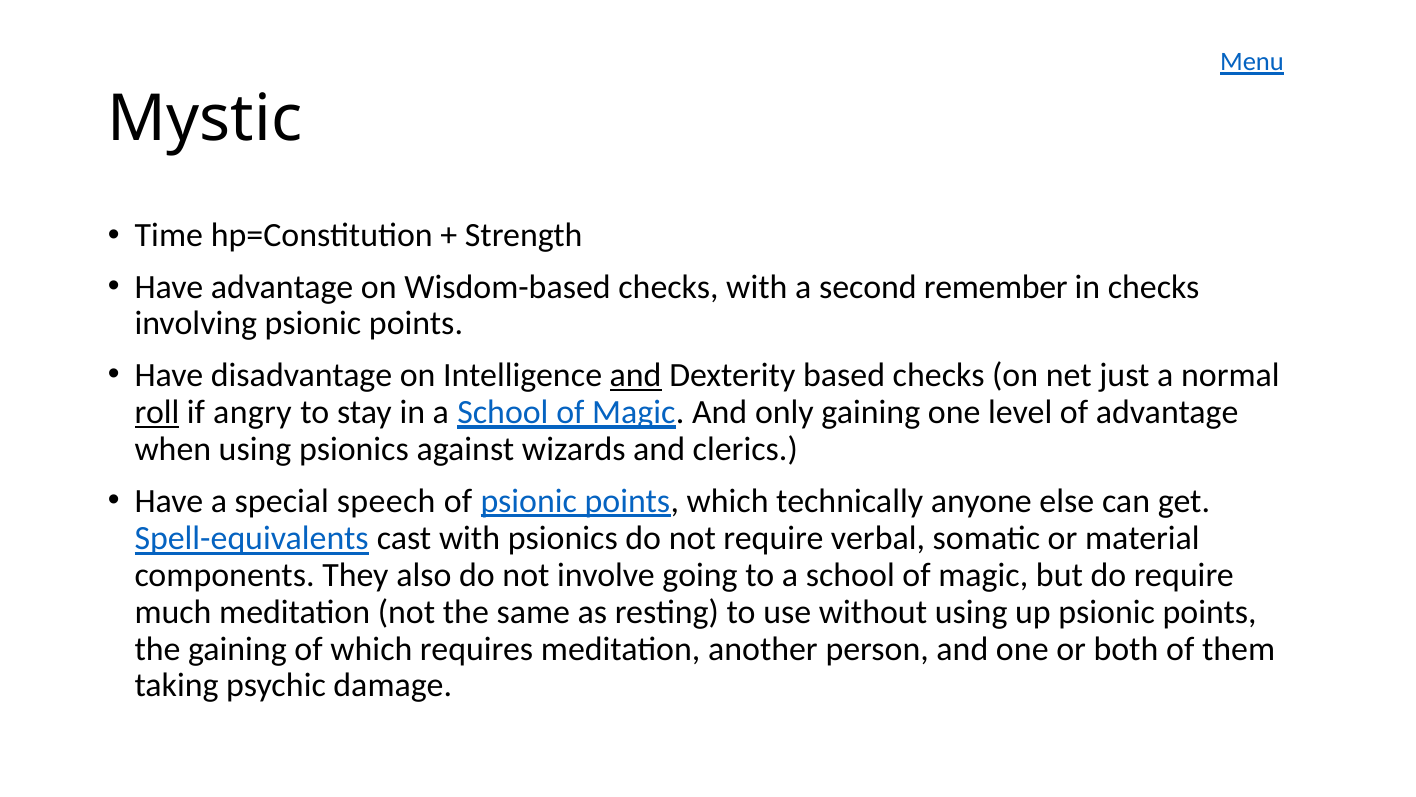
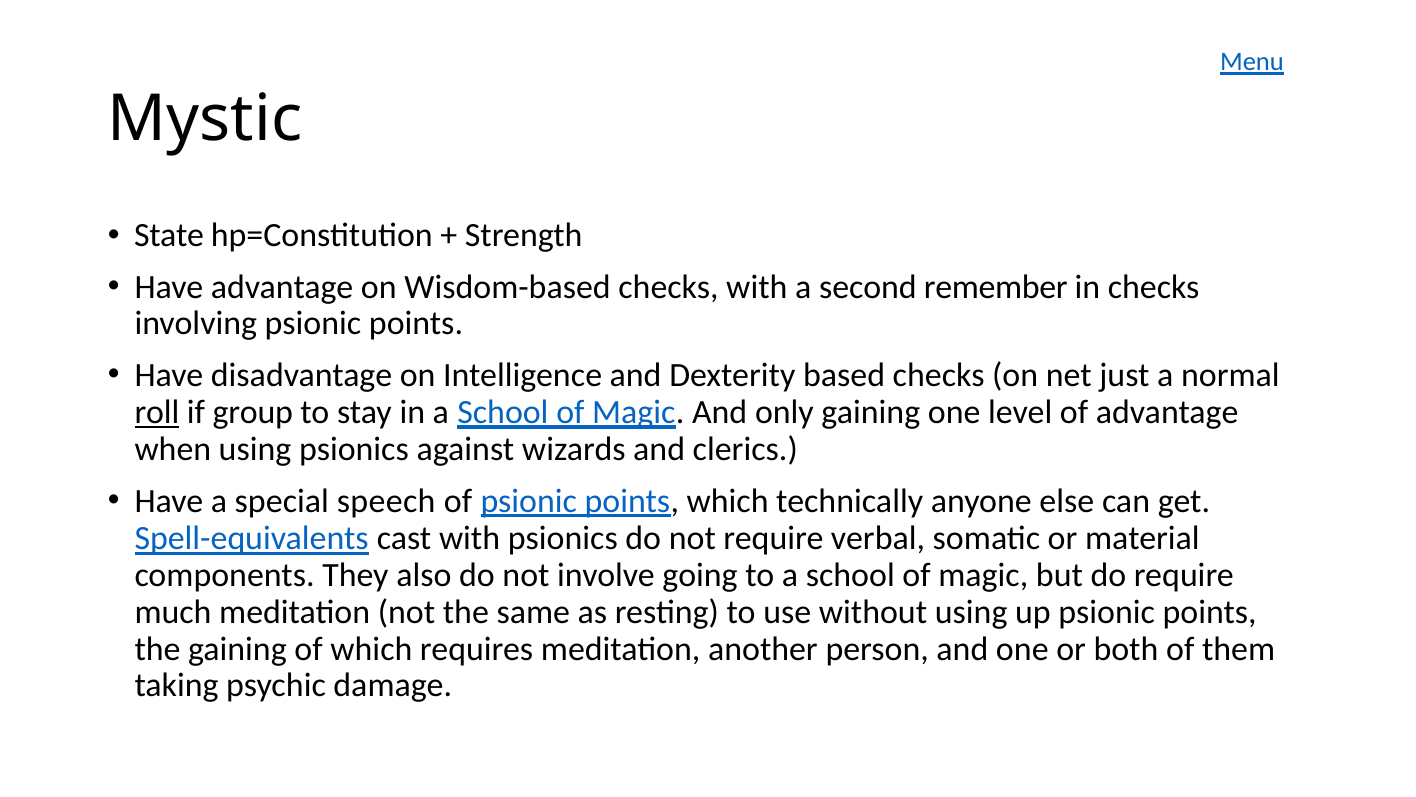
Time: Time -> State
and at (636, 375) underline: present -> none
angry: angry -> group
